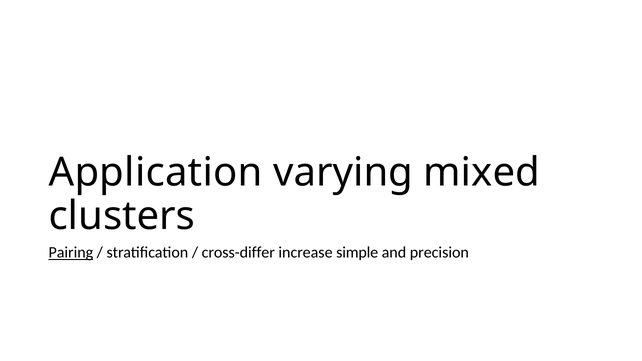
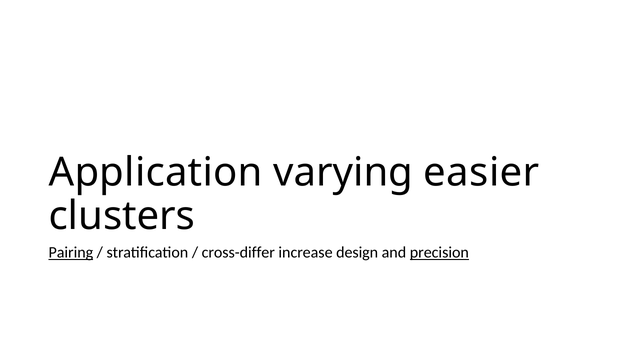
mixed: mixed -> easier
simple: simple -> design
precision underline: none -> present
